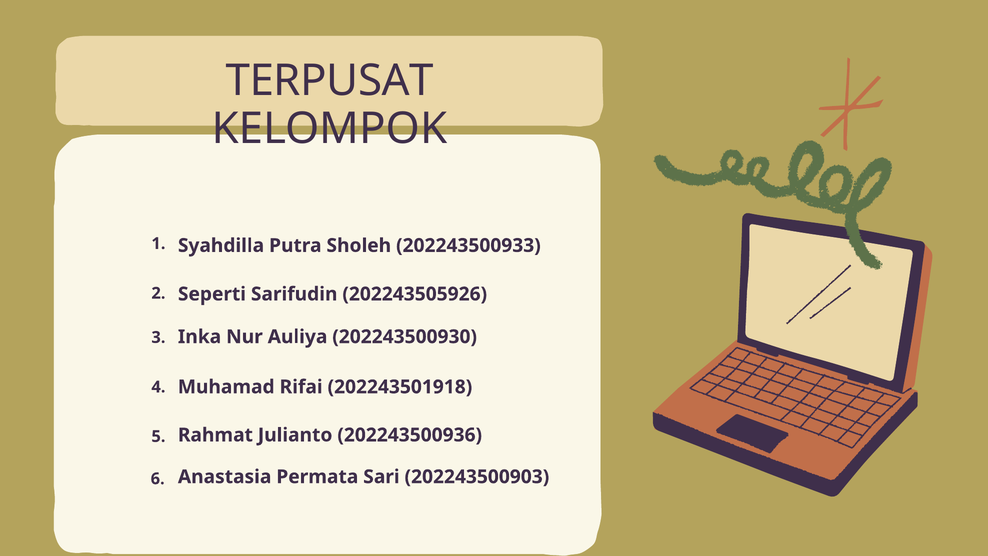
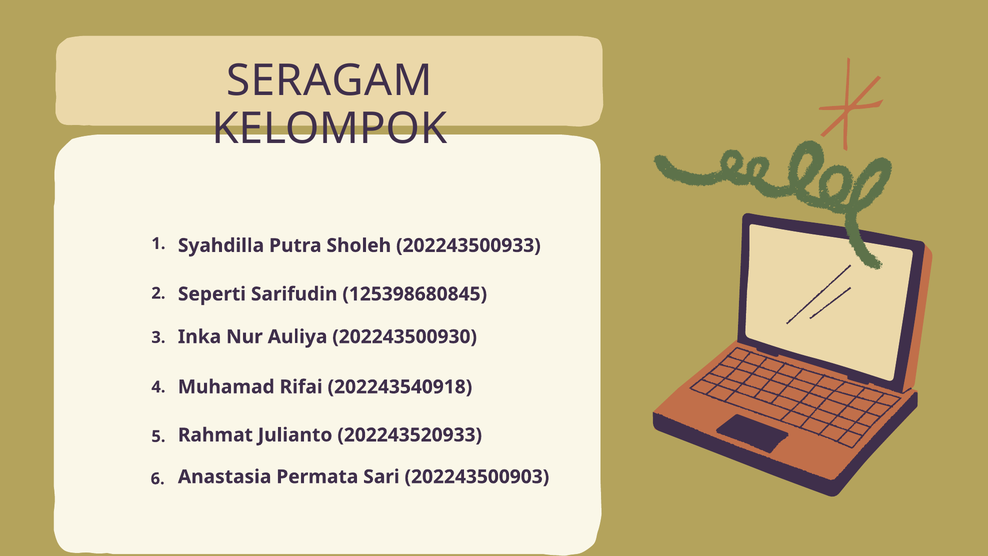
TERPUSAT: TERPUSAT -> SERAGAM
202243505926: 202243505926 -> 125398680845
202243501918: 202243501918 -> 202243540918
202243500936: 202243500936 -> 202243520933
